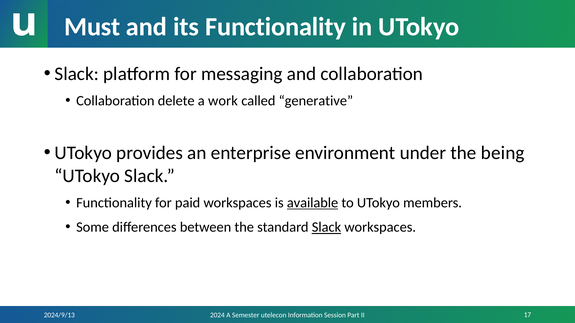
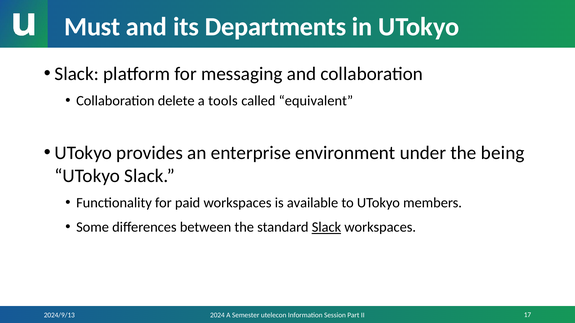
its Functionality: Functionality -> Departments
work: work -> tools
generative: generative -> equivalent
available underline: present -> none
